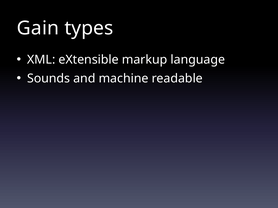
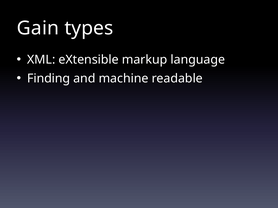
Sounds: Sounds -> Finding
